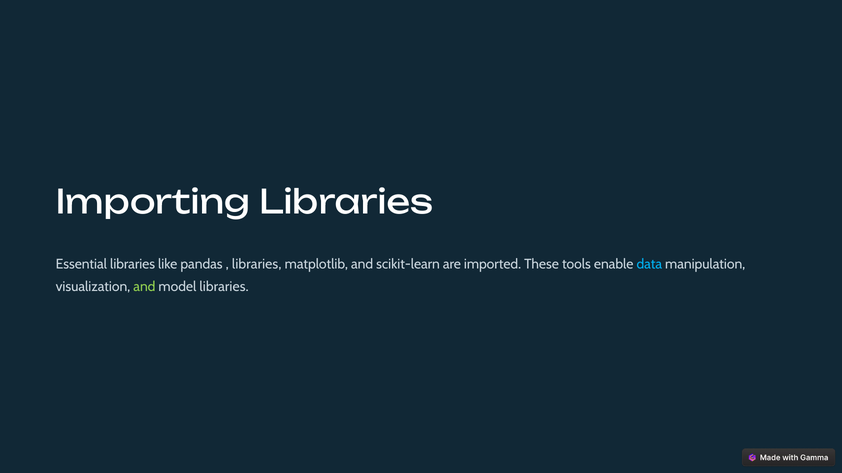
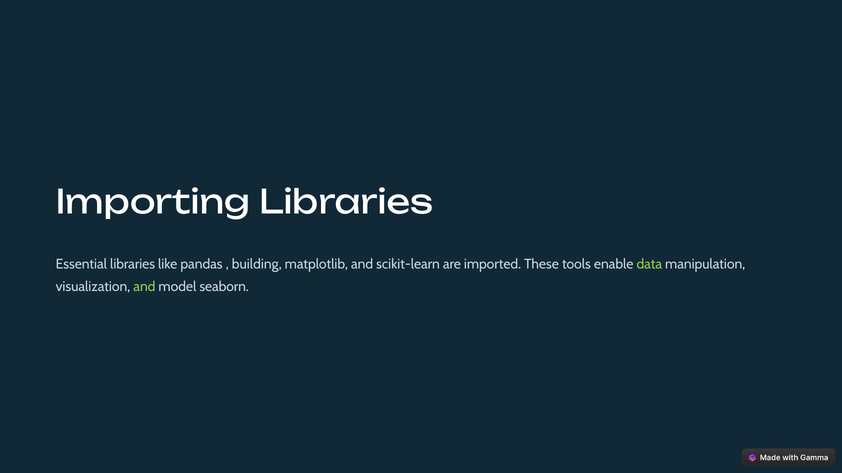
libraries at (257, 264): libraries -> building
data colour: light blue -> light green
model libraries: libraries -> seaborn
